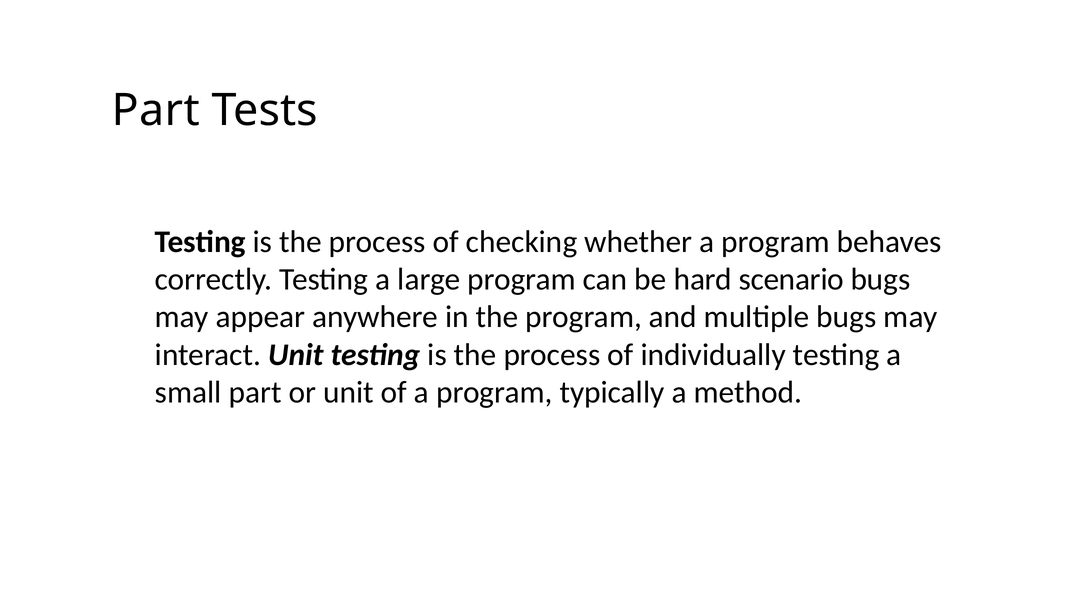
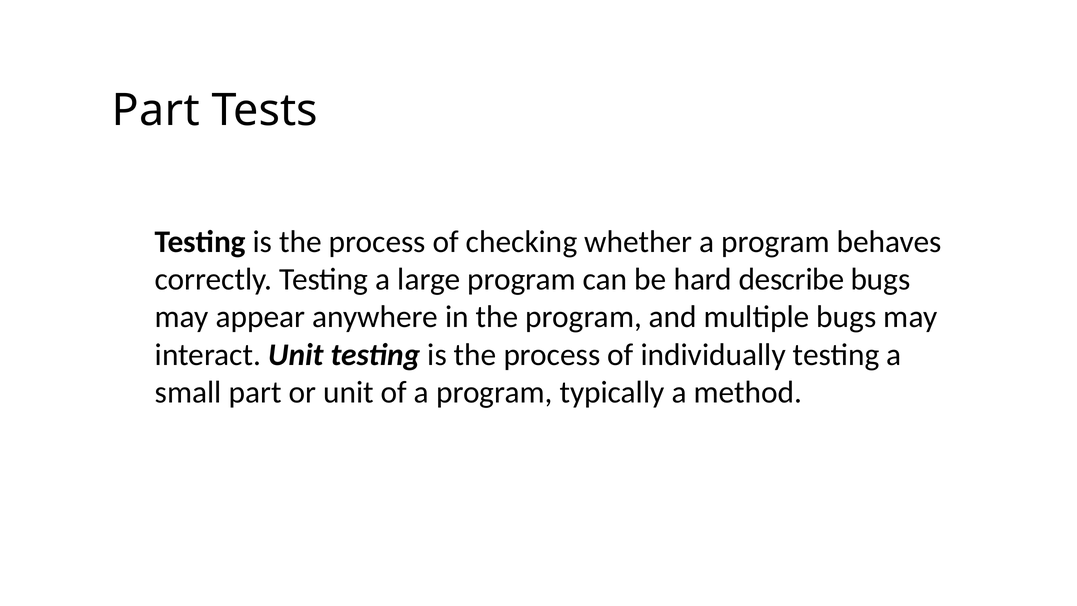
scenario: scenario -> describe
